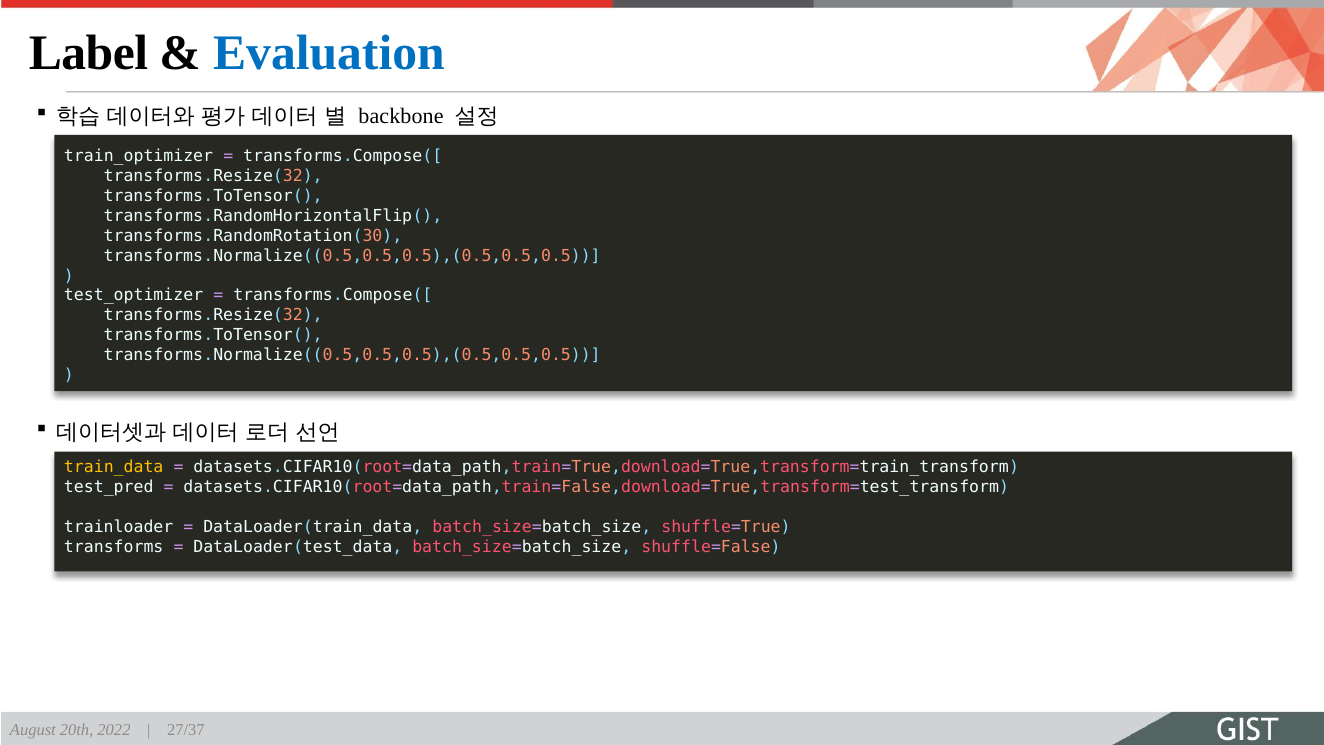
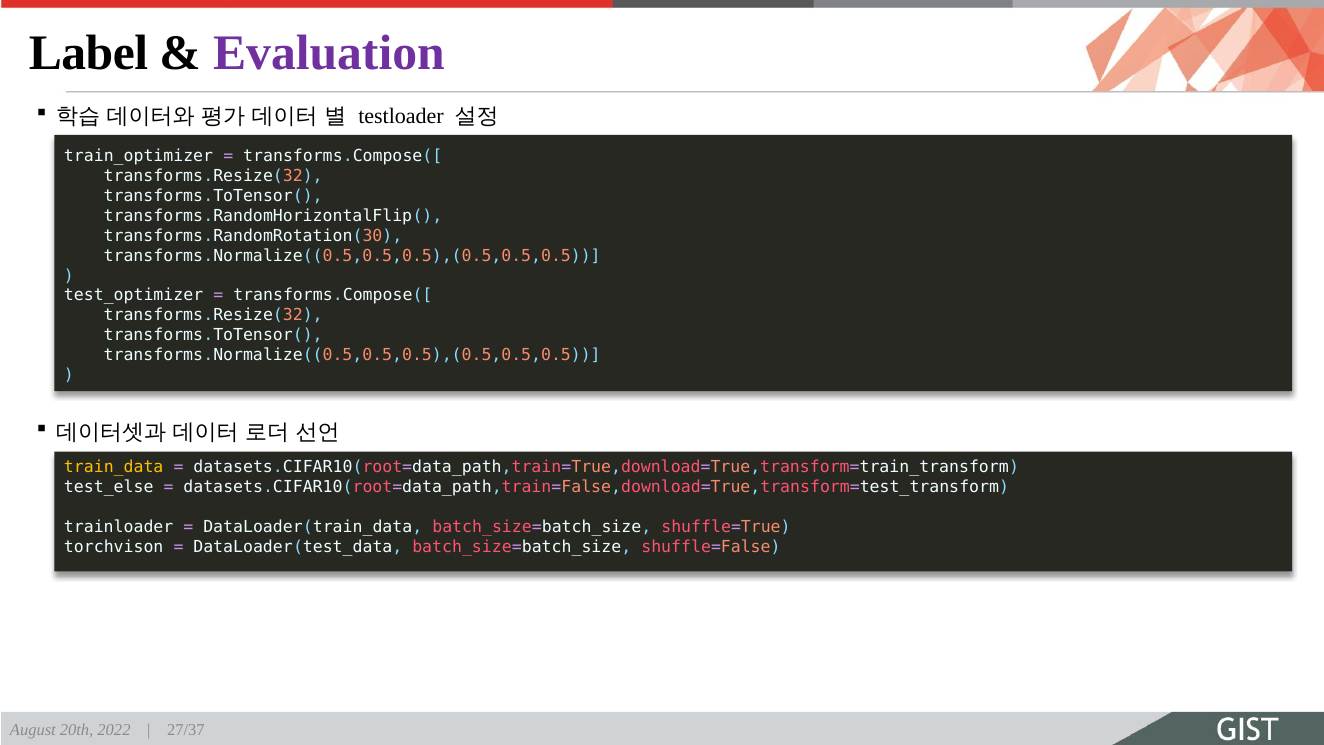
Evaluation colour: blue -> purple
backbone: backbone -> testloader
test_pred: test_pred -> test_else
transforms: transforms -> torchvison
